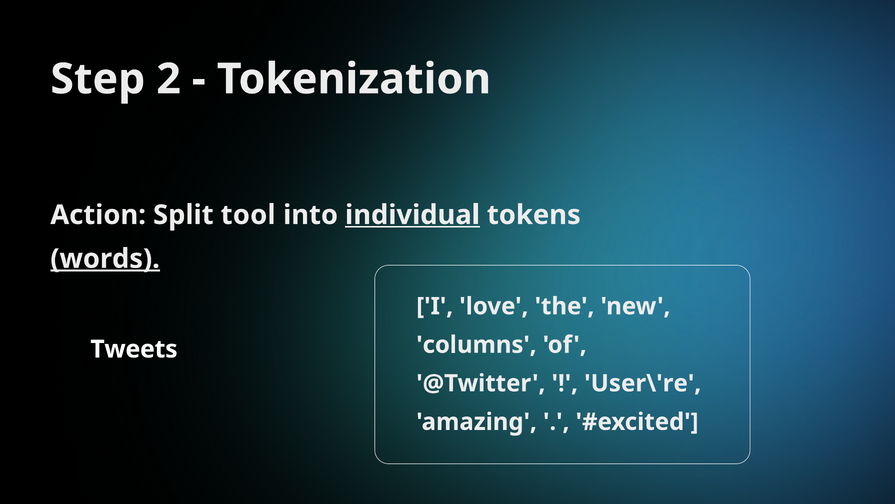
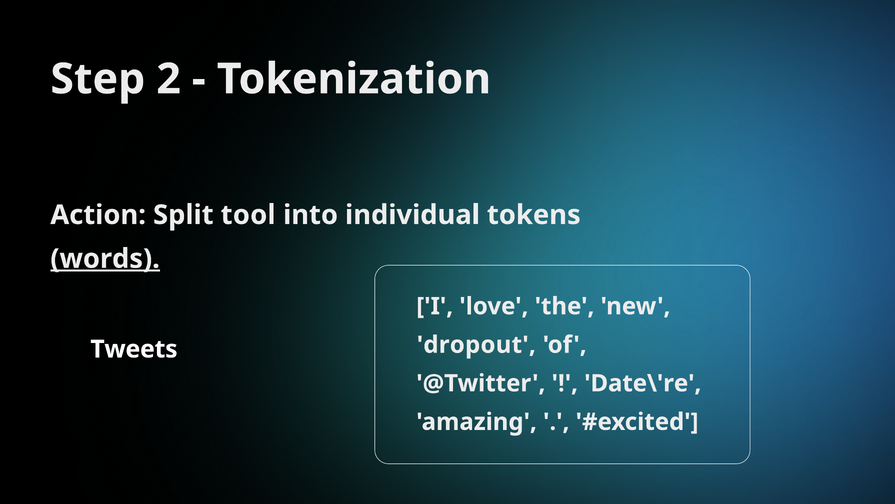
individual underline: present -> none
columns: columns -> dropout
User\'re: User\'re -> Date\'re
